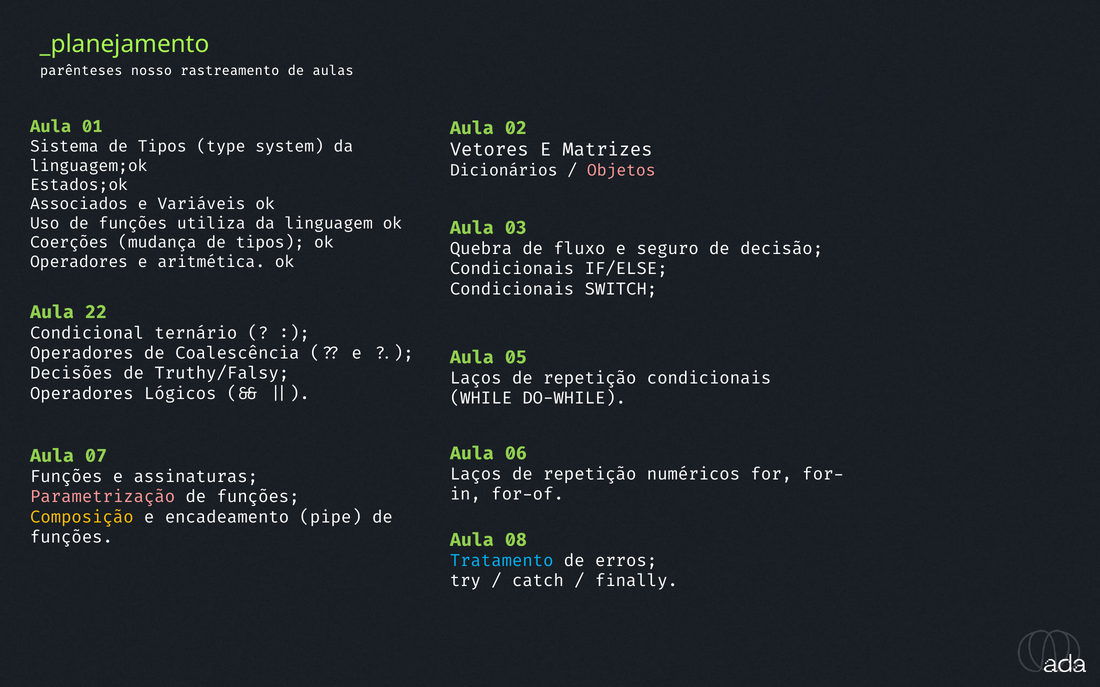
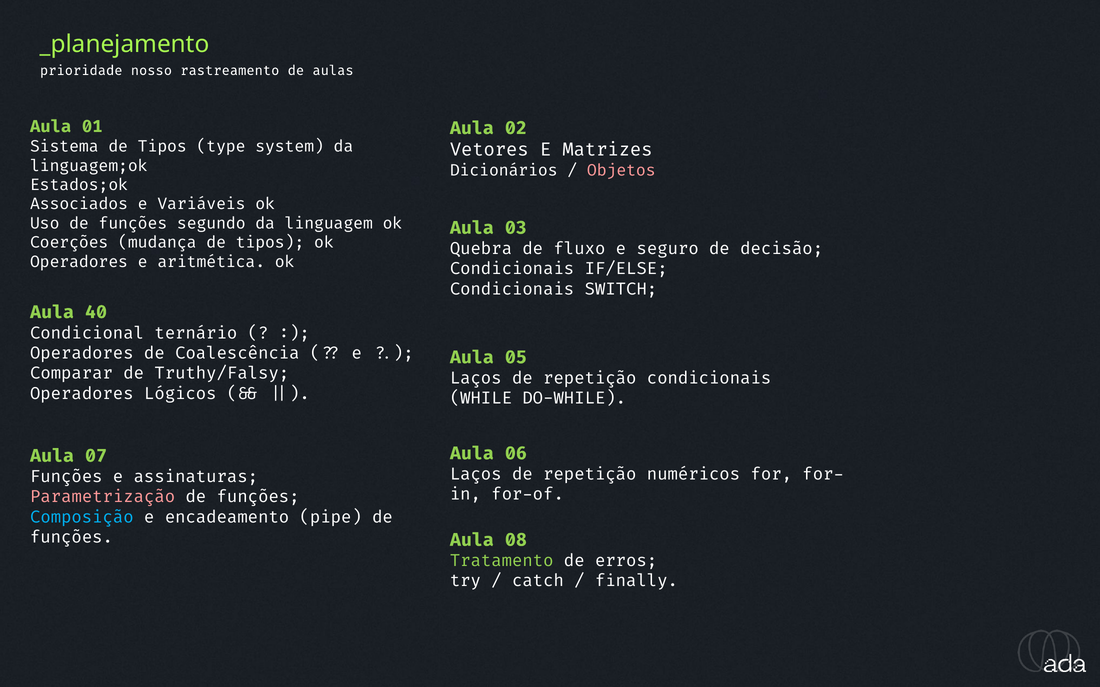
parênteses: parênteses -> prioridade
utiliza: utiliza -> segundo
22: 22 -> 40
Decisões: Decisões -> Comparar
Composição colour: yellow -> light blue
Tratamento colour: light blue -> light green
